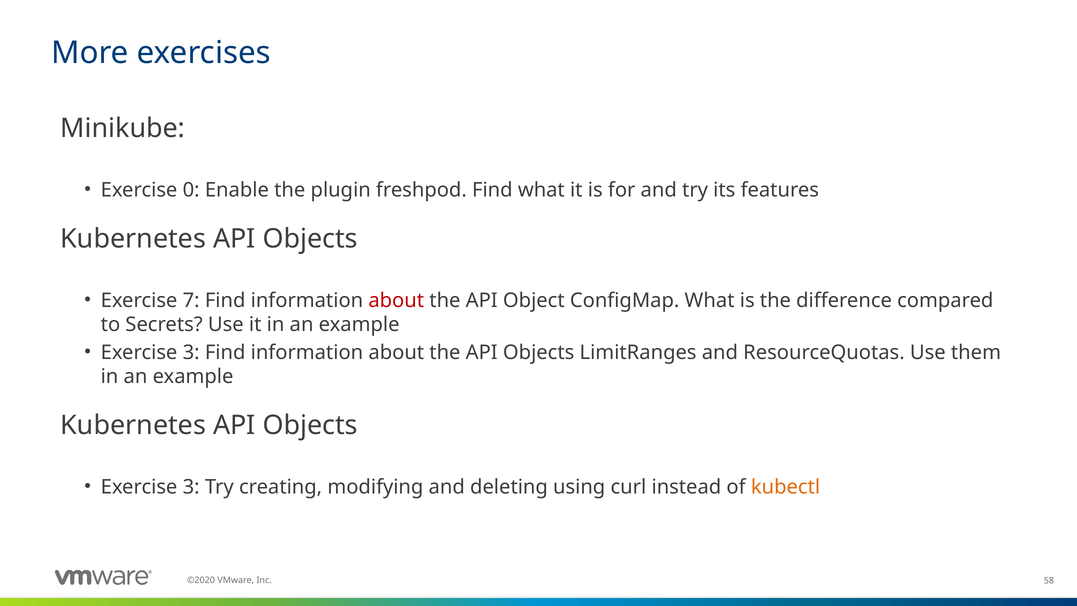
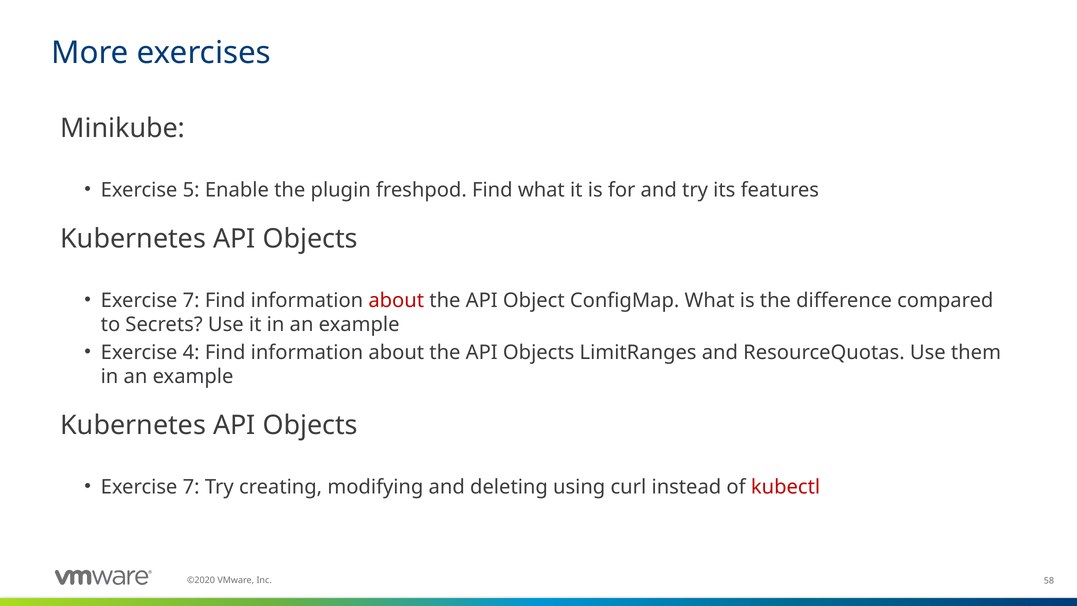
0: 0 -> 5
3 at (191, 352): 3 -> 4
3 at (191, 487): 3 -> 7
kubectl colour: orange -> red
